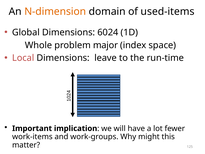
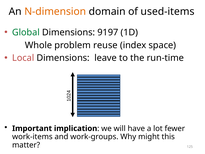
Global colour: black -> green
6024: 6024 -> 9197
major: major -> reuse
